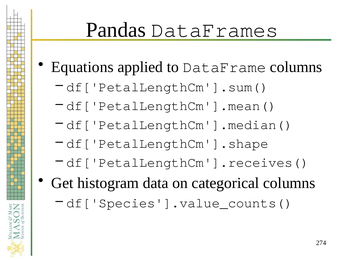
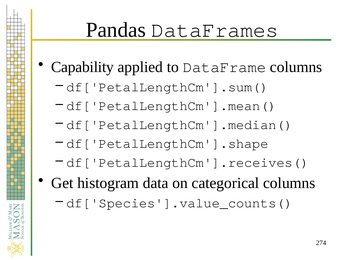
Equations: Equations -> Capability
